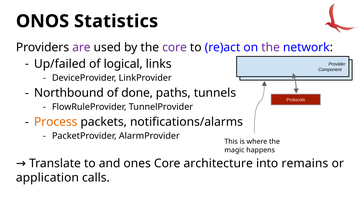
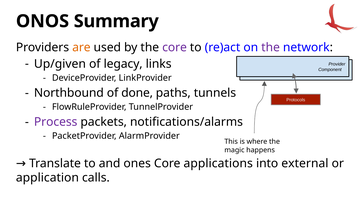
Statistics: Statistics -> Summary
are colour: purple -> orange
Up/failed: Up/failed -> Up/given
logical: logical -> legacy
Process colour: orange -> purple
architecture: architecture -> applications
remains: remains -> external
